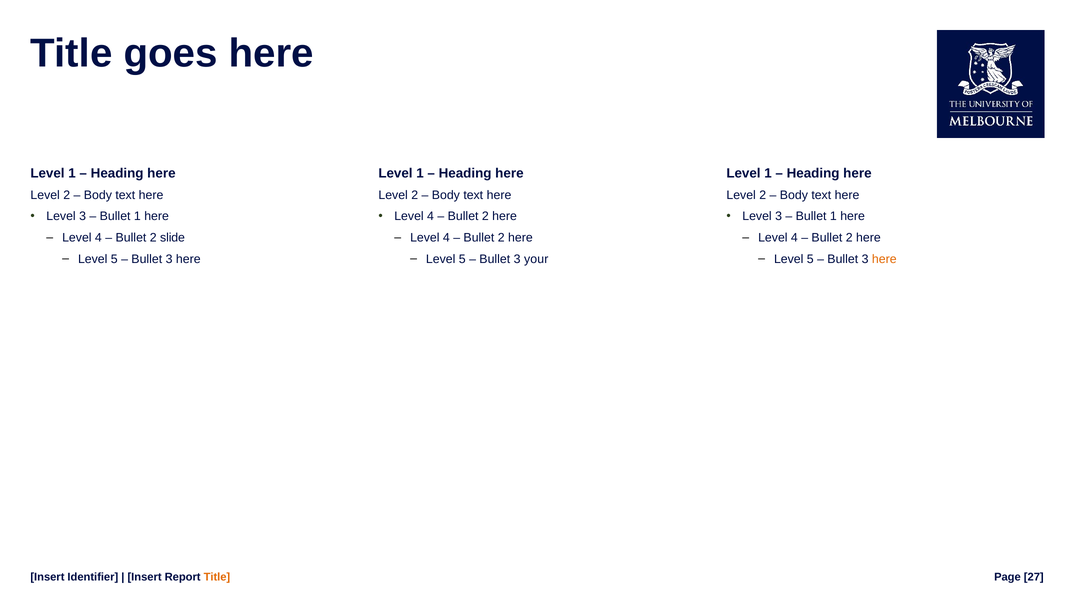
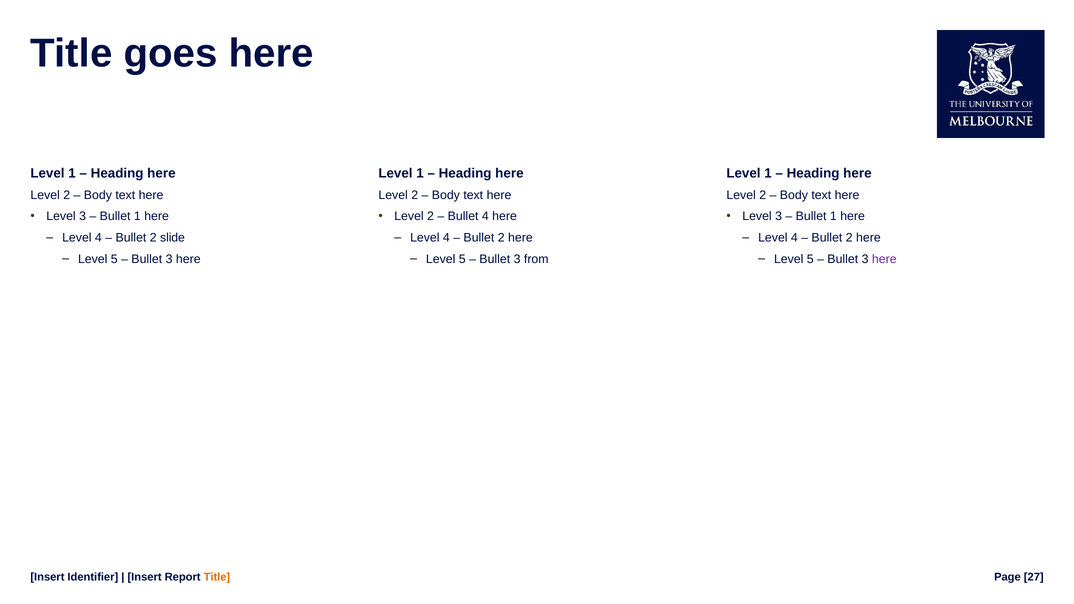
4 at (431, 216): 4 -> 2
2 at (485, 216): 2 -> 4
your: your -> from
here at (884, 259) colour: orange -> purple
